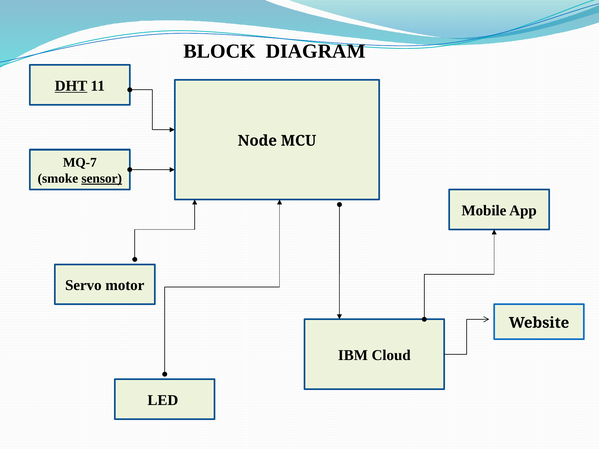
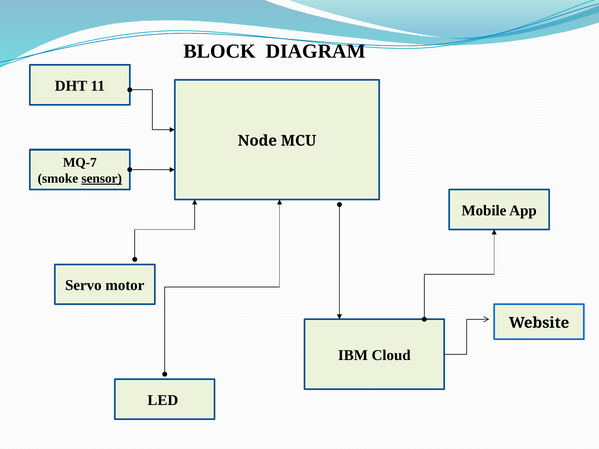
DHT underline: present -> none
